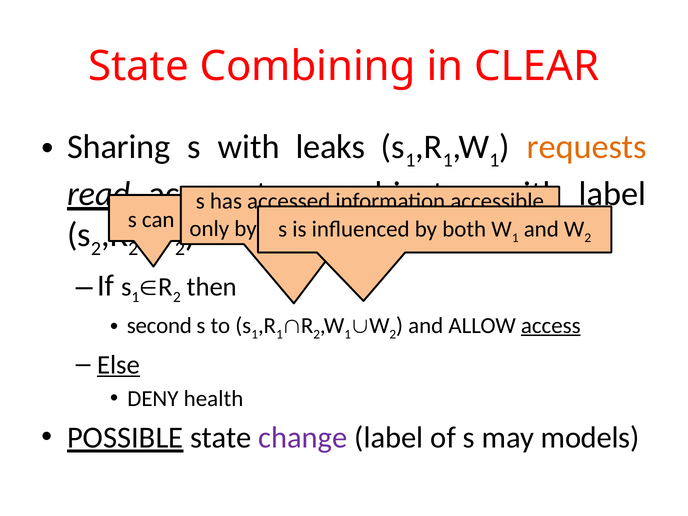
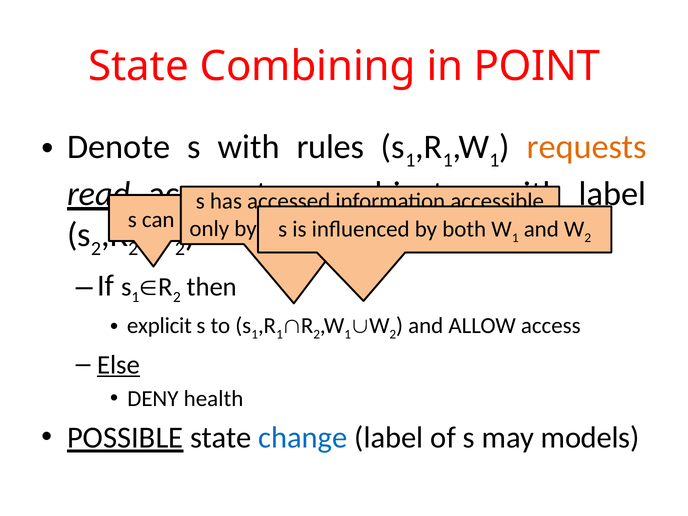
CLEAR: CLEAR -> POINT
Sharing: Sharing -> Denote
leaks: leaks -> rules
second: second -> explicit
access at (551, 325) underline: present -> none
change colour: purple -> blue
